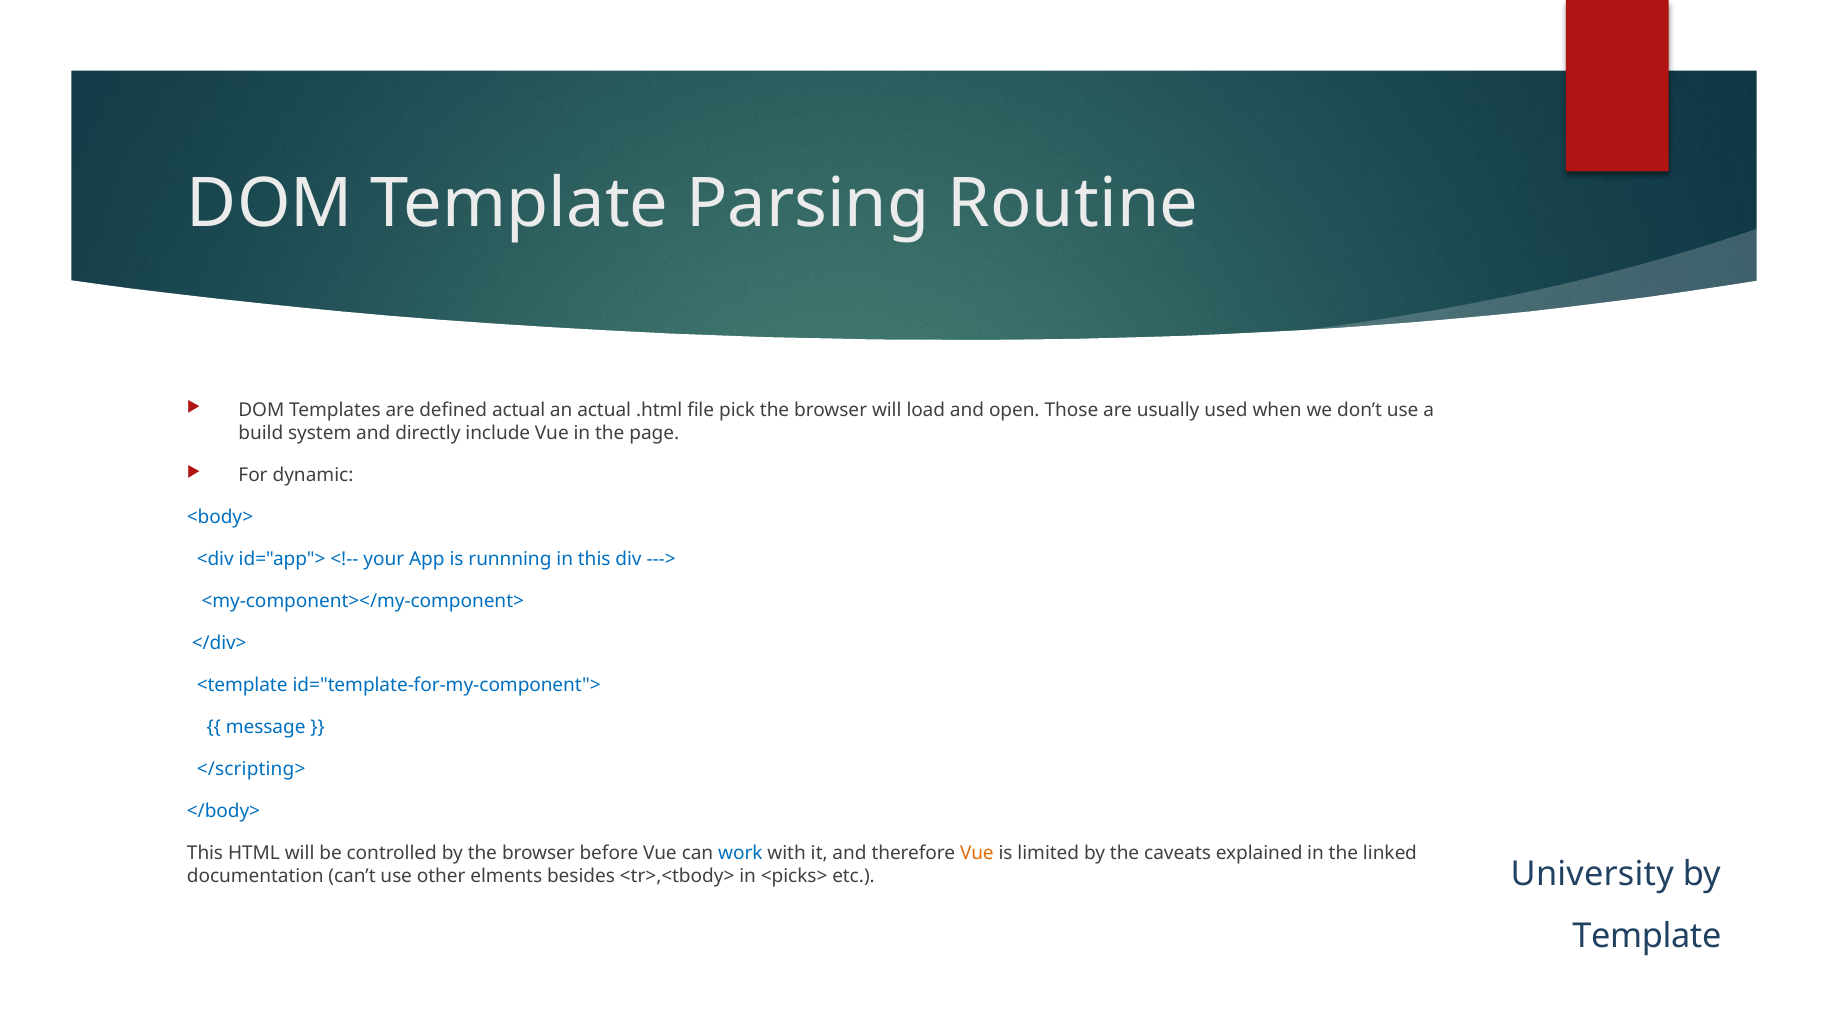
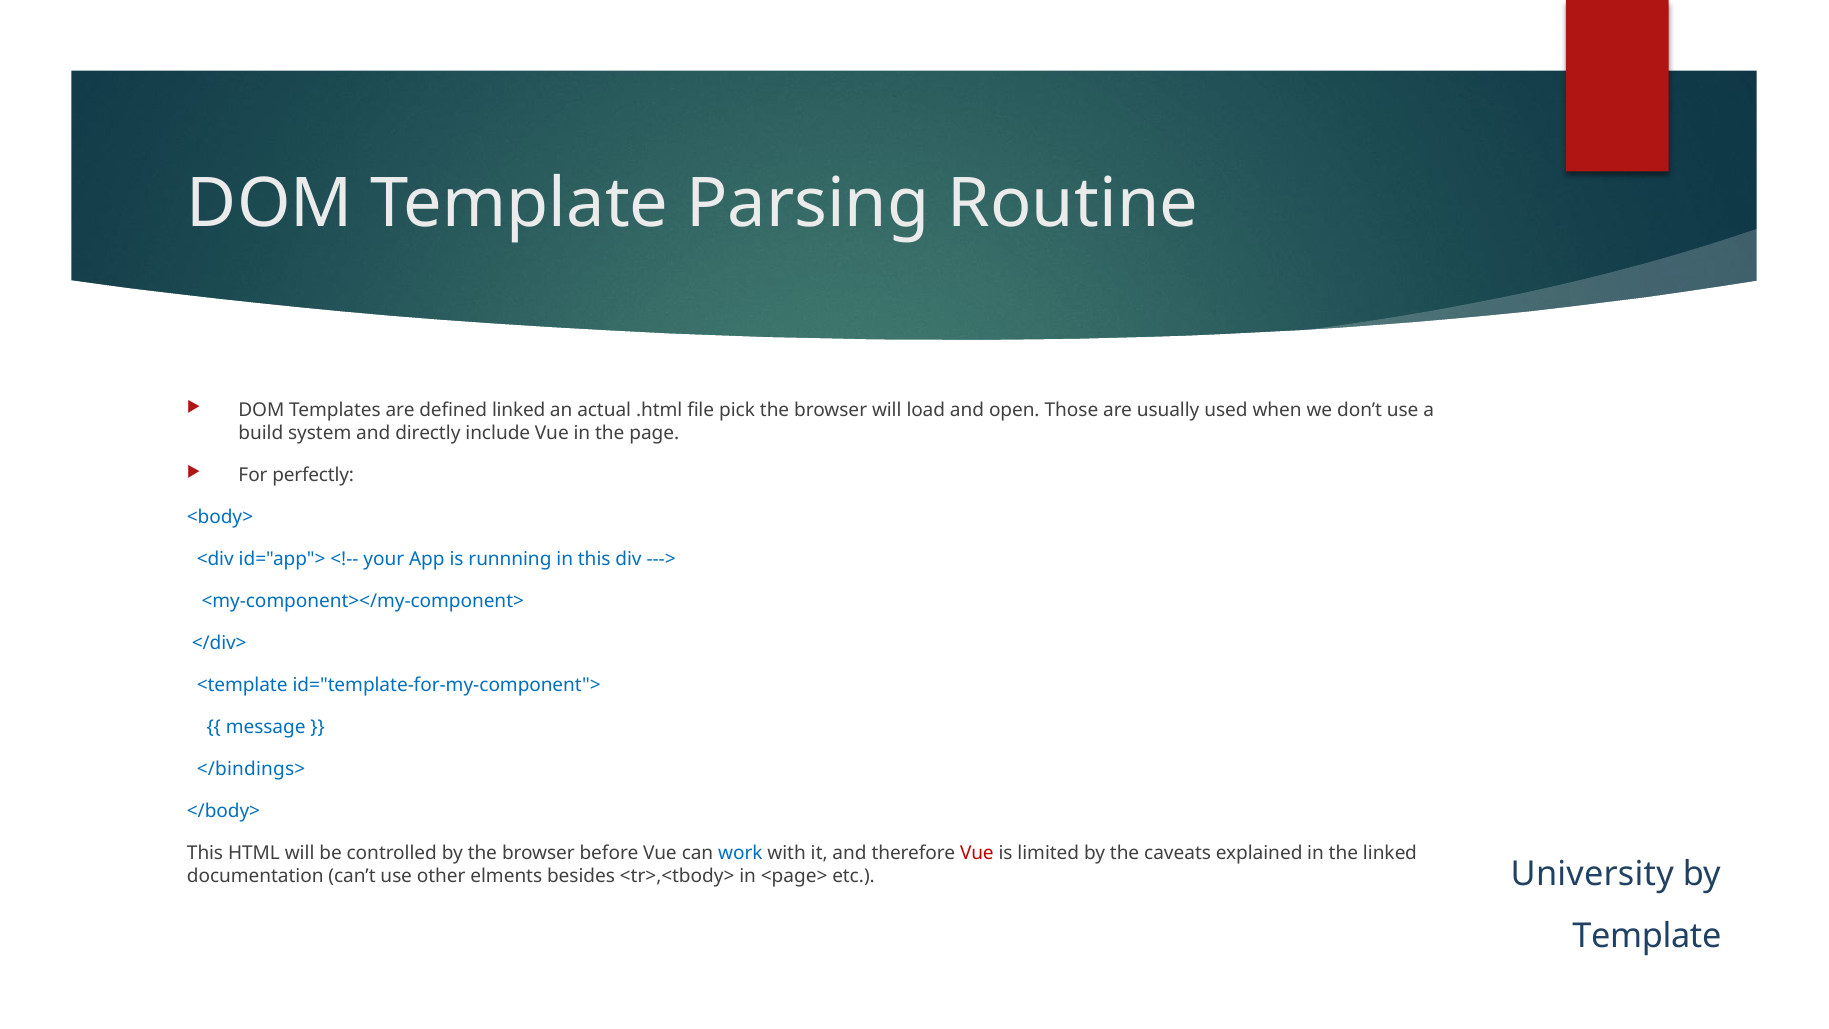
defined actual: actual -> linked
dynamic: dynamic -> perfectly
</scripting>: </scripting> -> </bindings>
Vue at (977, 853) colour: orange -> red
<picks>: <picks> -> <page>
